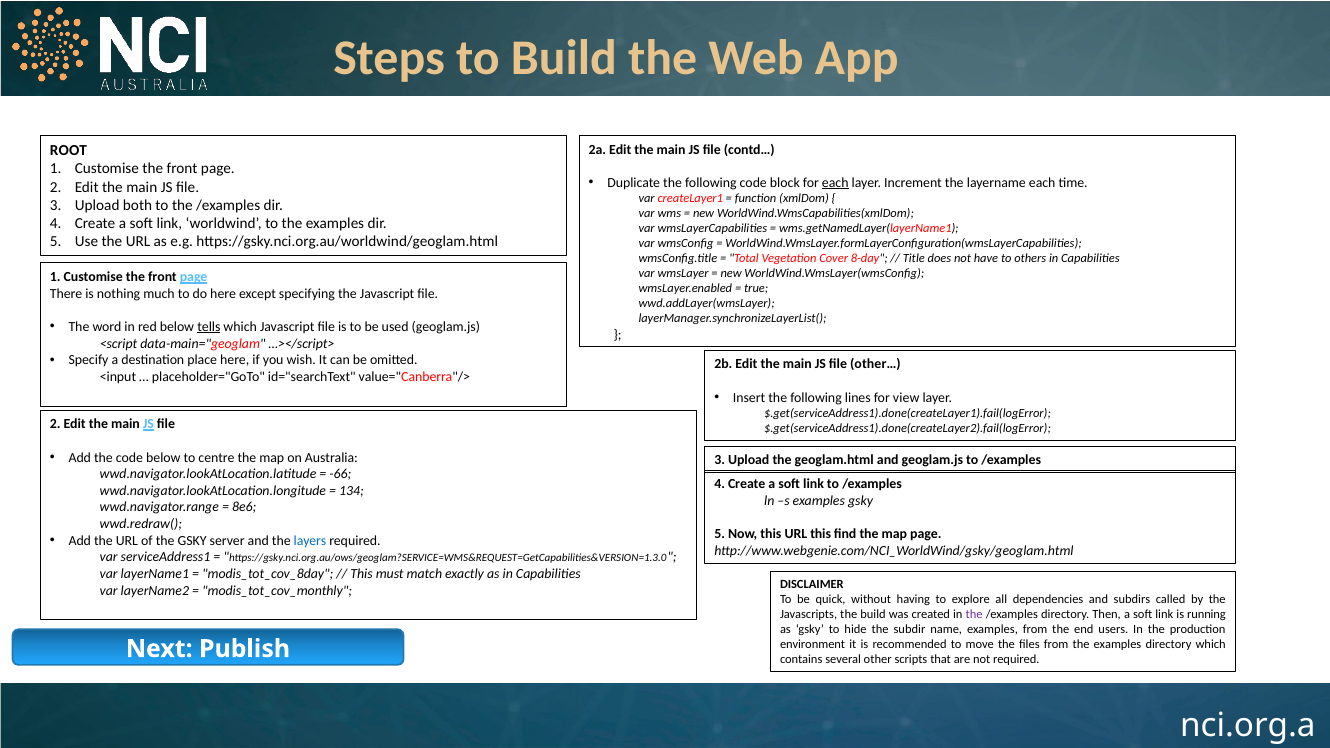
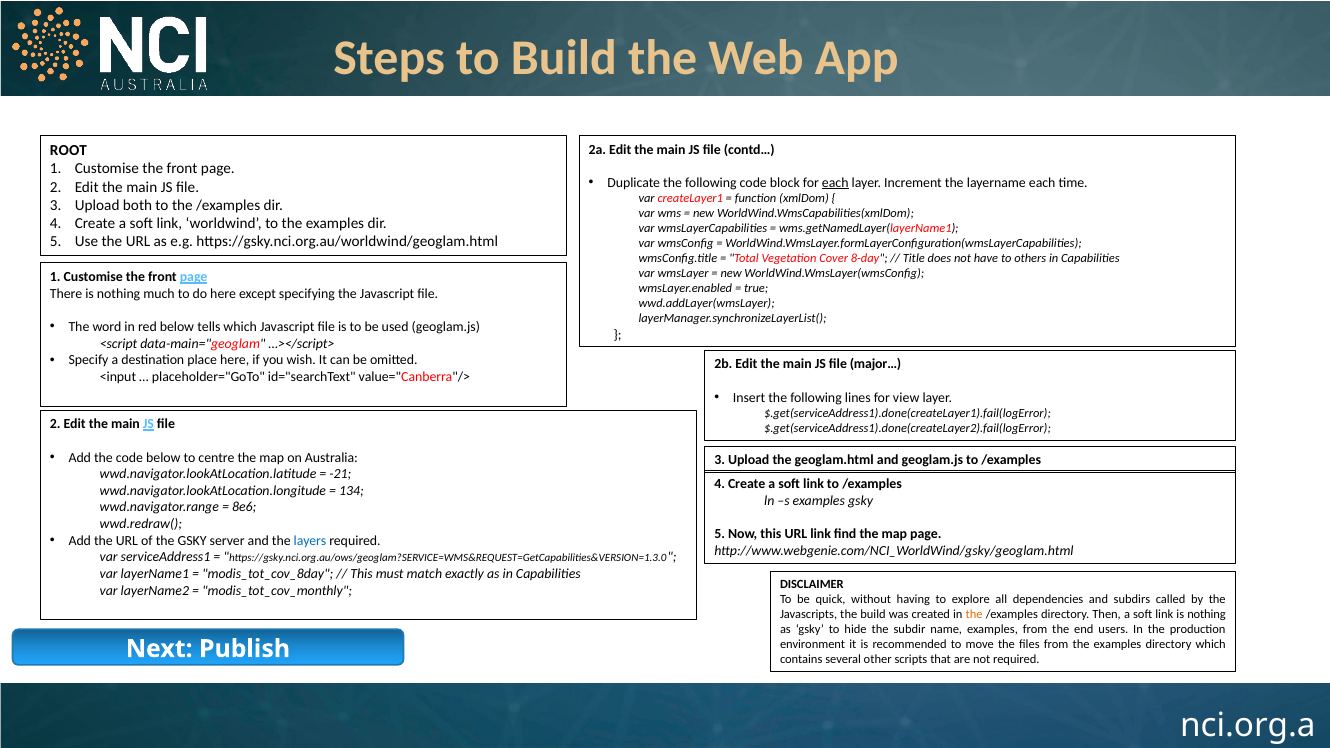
tells underline: present -> none
other…: other… -> major…
-66: -66 -> -21
URL this: this -> link
the at (974, 614) colour: purple -> orange
link is running: running -> nothing
